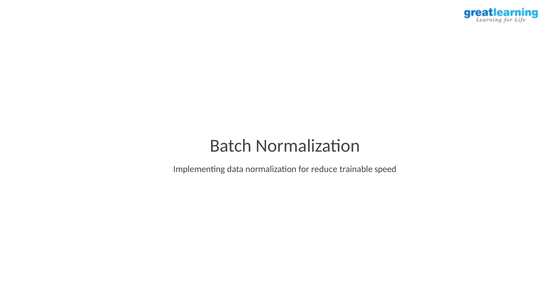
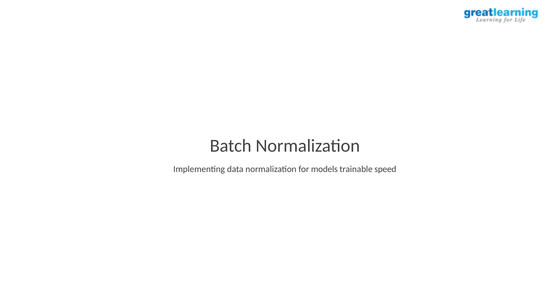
reduce: reduce -> models
